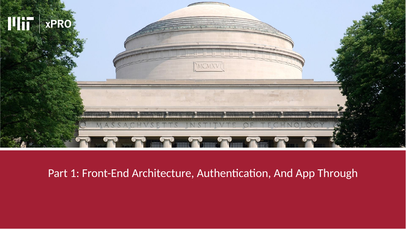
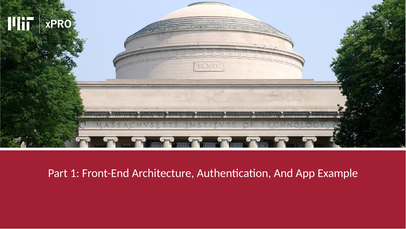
Through: Through -> Example
